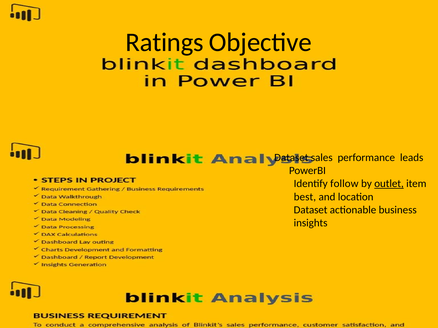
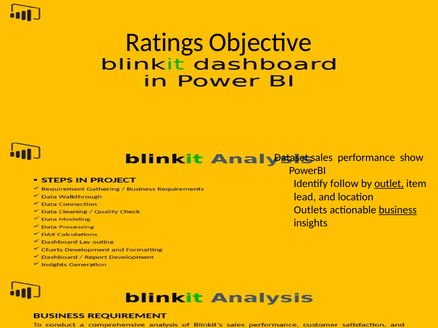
leads: leads -> show
best: best -> lead
Dataset at (311, 210): Dataset -> Outlets
business underline: none -> present
